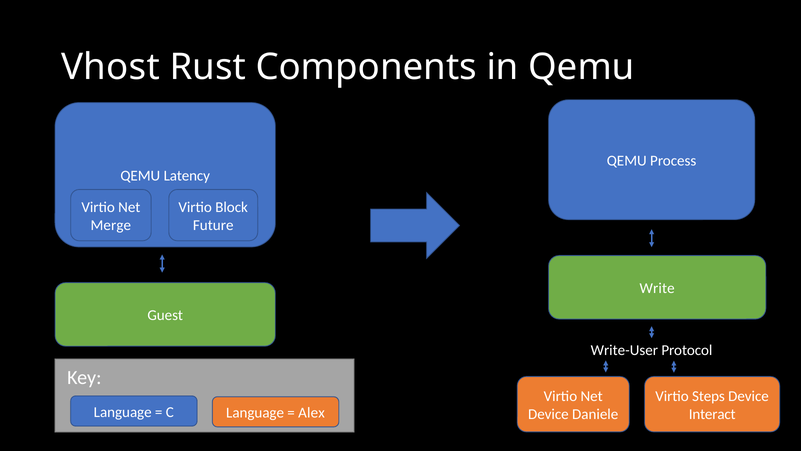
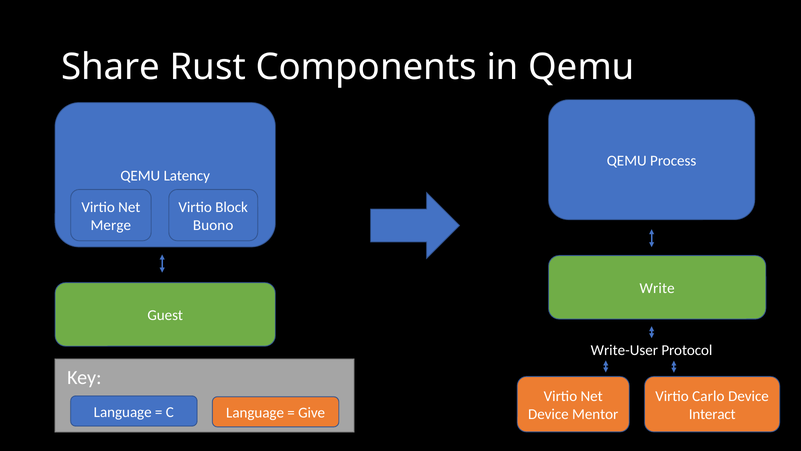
Vhost: Vhost -> Share
Future: Future -> Buono
Steps: Steps -> Carlo
Alex: Alex -> Give
Daniele: Daniele -> Mentor
